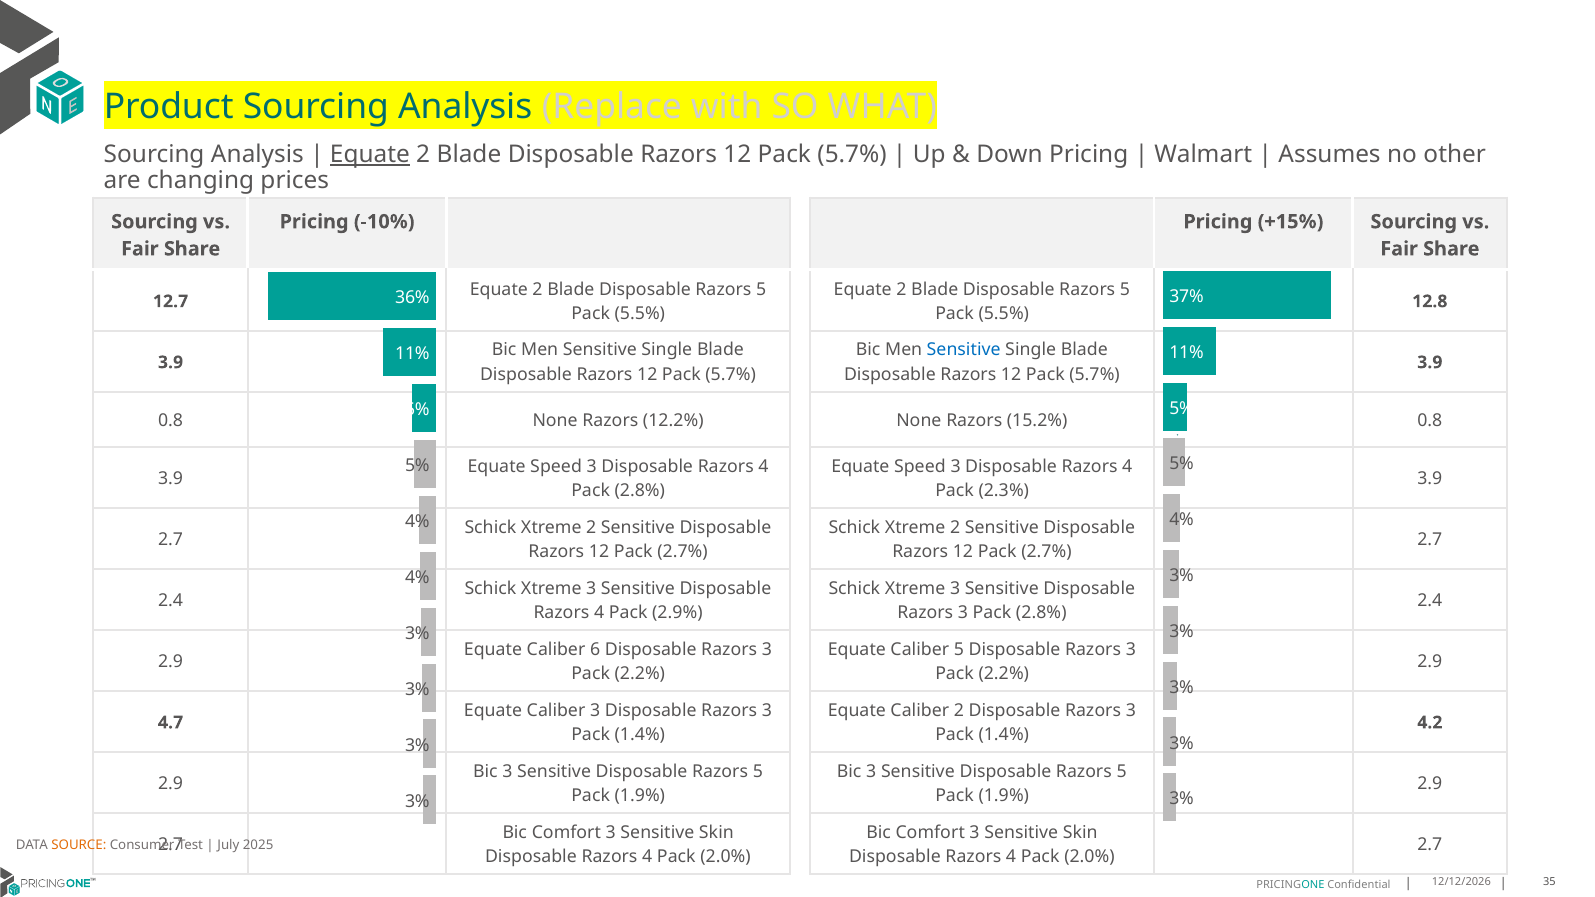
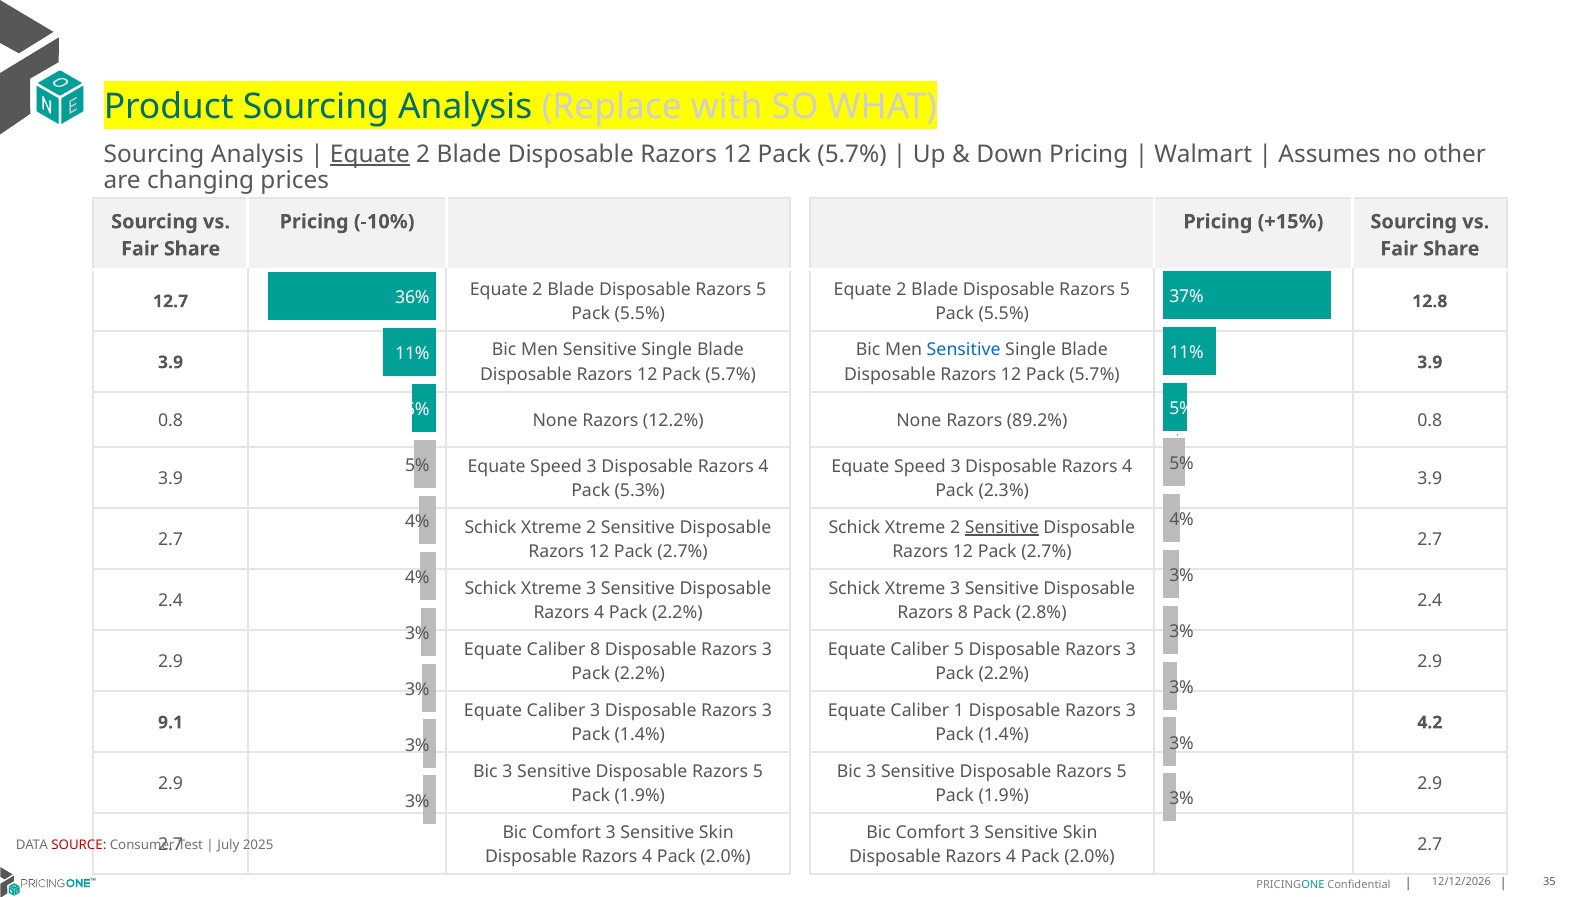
15.2%: 15.2% -> 89.2%
2.8% at (640, 491): 2.8% -> 5.3%
Sensitive at (1002, 528) underline: none -> present
4 Pack 2.9%: 2.9% -> 2.2%
3 at (963, 613): 3 -> 8
Caliber 6: 6 -> 8
Caliber 2: 2 -> 1
4.7: 4.7 -> 9.1
SOURCE colour: orange -> red
